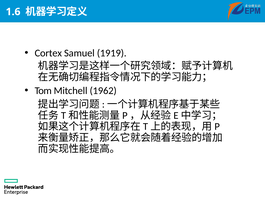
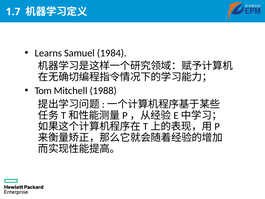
1.6: 1.6 -> 1.7
Cortex: Cortex -> Learns
1919: 1919 -> 1984
1962: 1962 -> 1988
